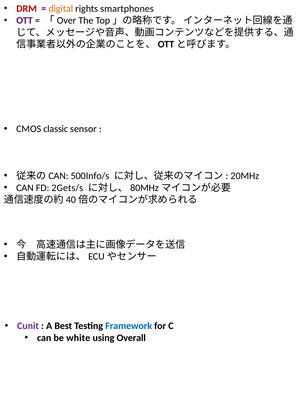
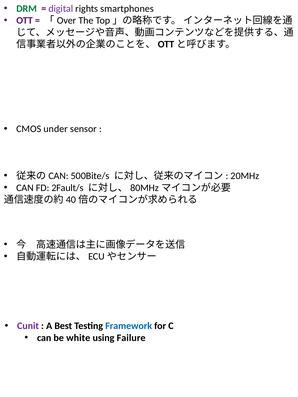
DRM colour: red -> green
digital colour: orange -> purple
classic: classic -> under
500Info/s: 500Info/s -> 500Bite/s
2Gets/s: 2Gets/s -> 2Fault/s
Overall: Overall -> Failure
